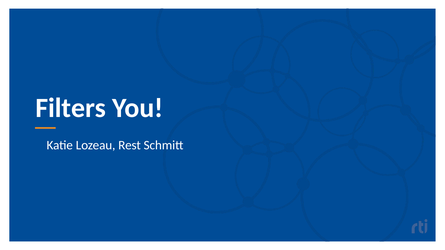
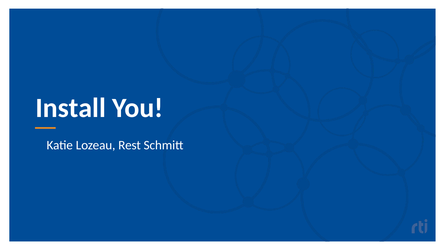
Filters: Filters -> Install
